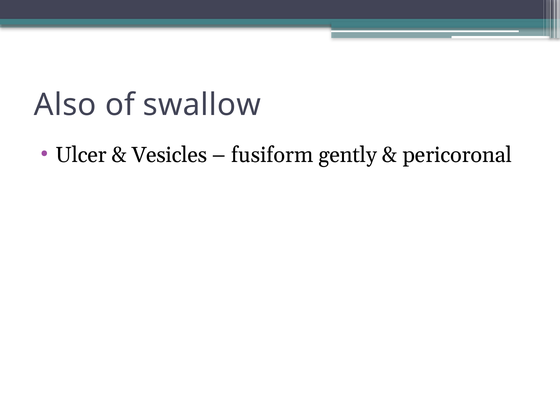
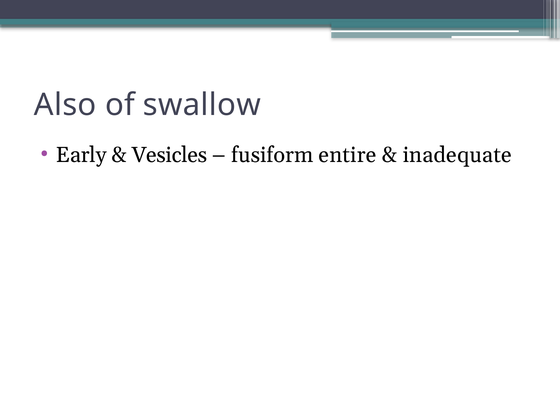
Ulcer: Ulcer -> Early
gently: gently -> entire
pericoronal: pericoronal -> inadequate
